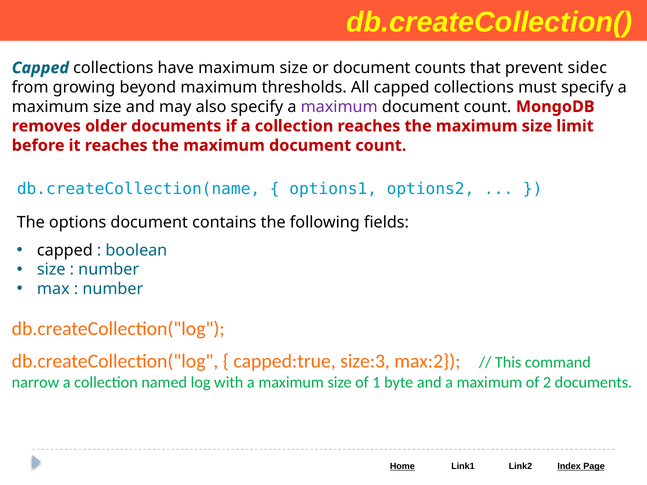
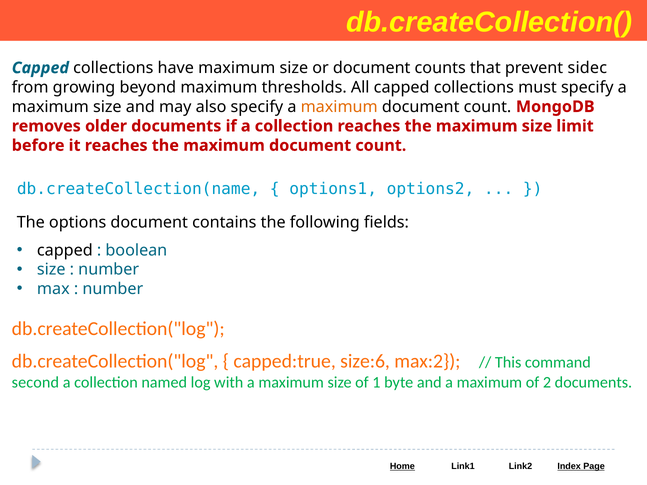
maximum at (339, 107) colour: purple -> orange
size:3: size:3 -> size:6
narrow: narrow -> second
